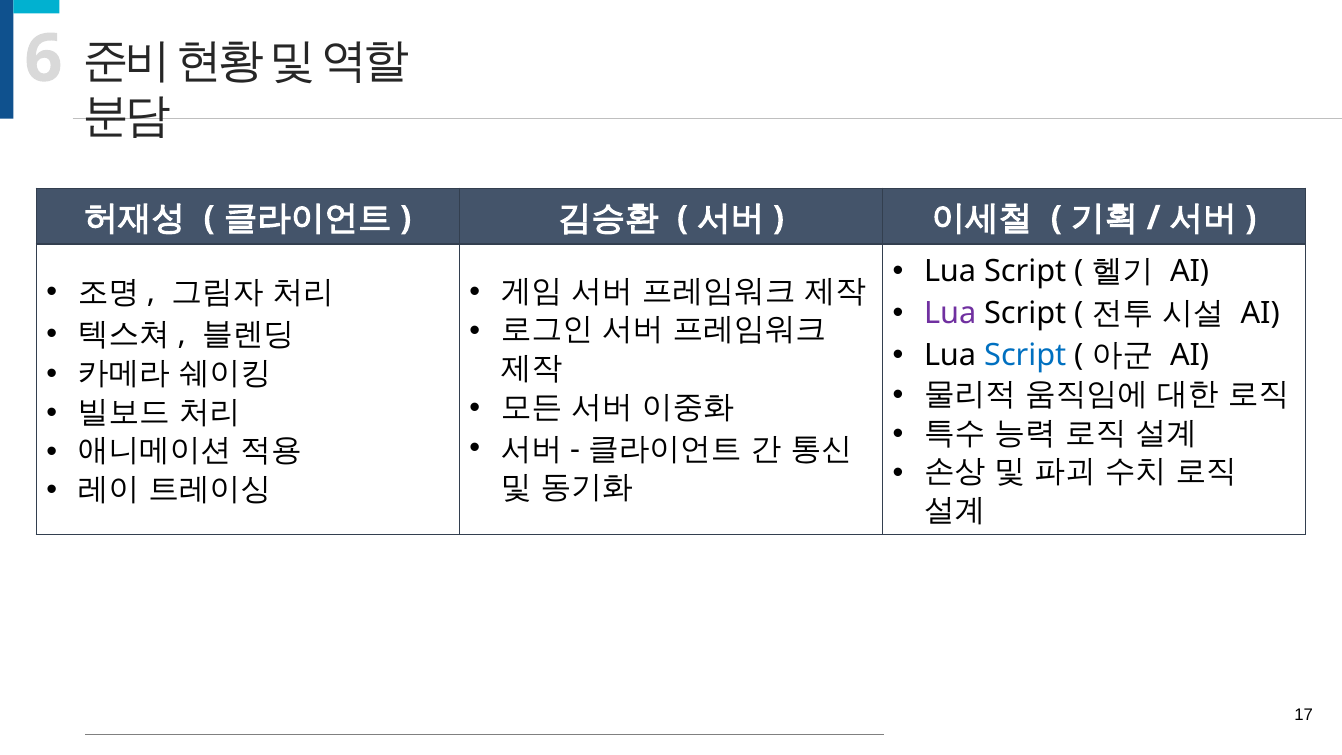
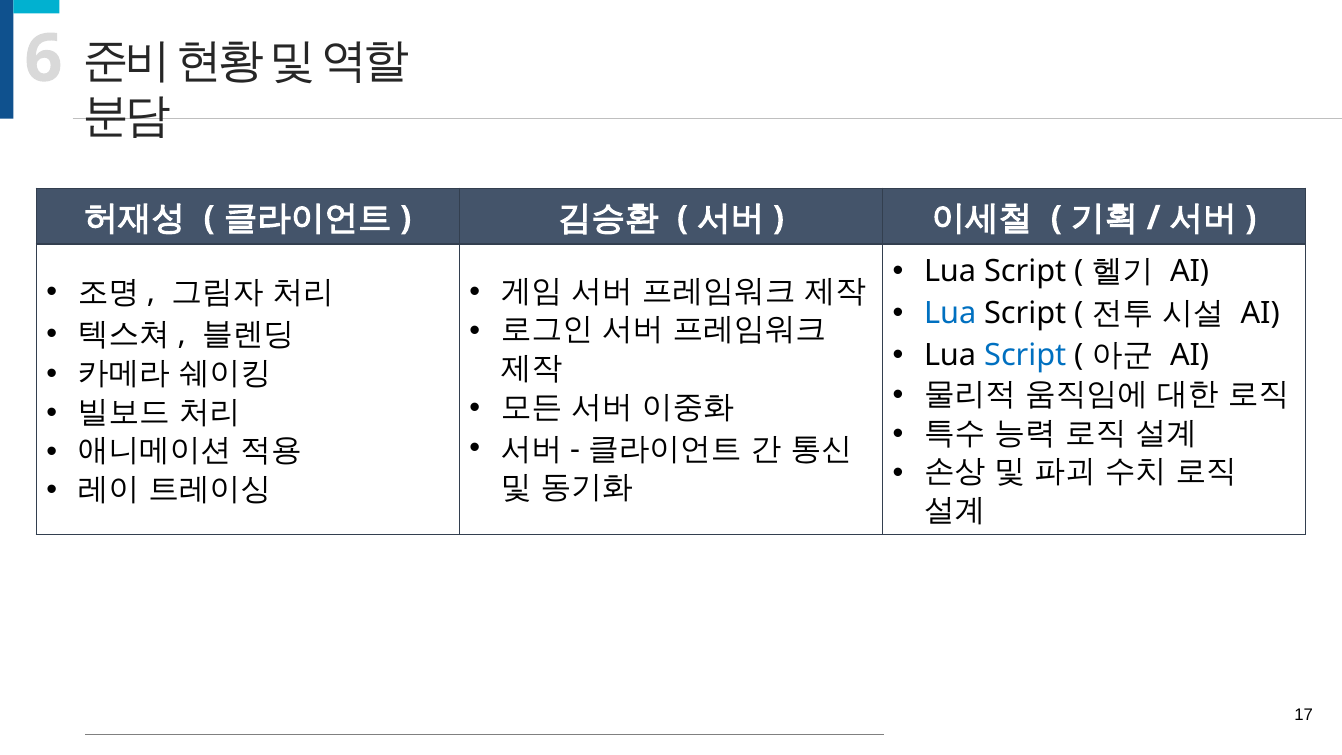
Lua at (950, 314) colour: purple -> blue
